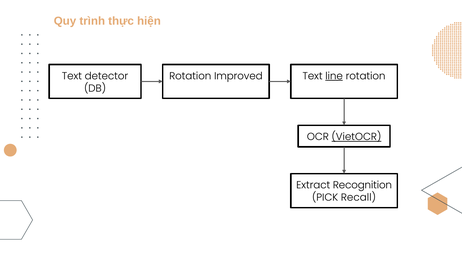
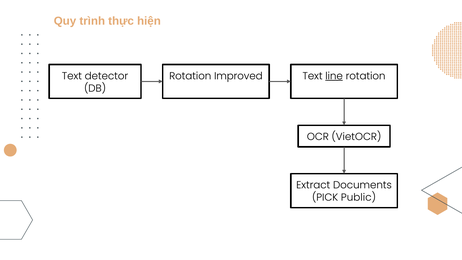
VietOCR underline: present -> none
Recognition: Recognition -> Documents
Recall: Recall -> Public
